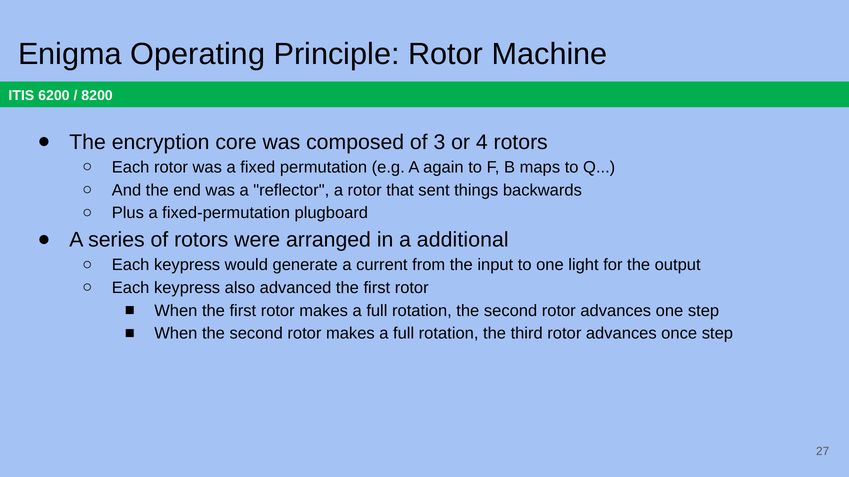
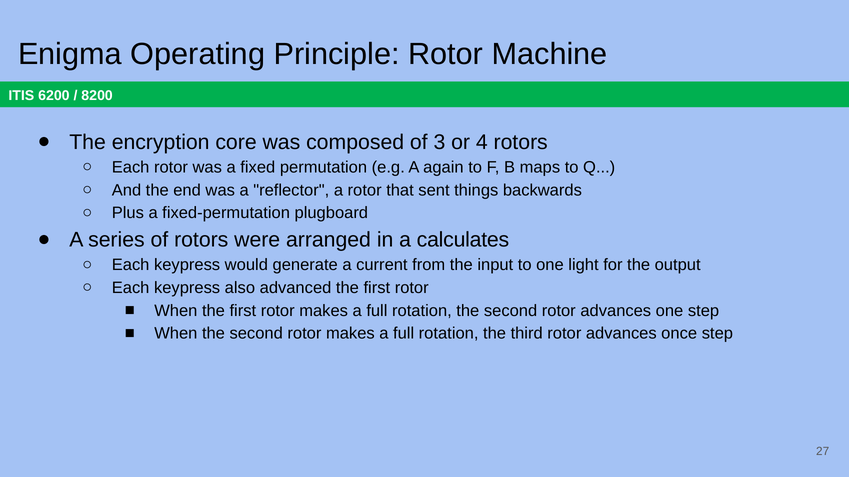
additional: additional -> calculates
